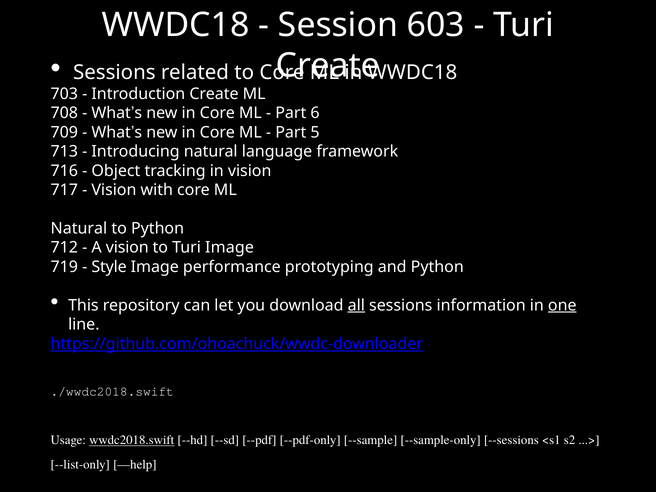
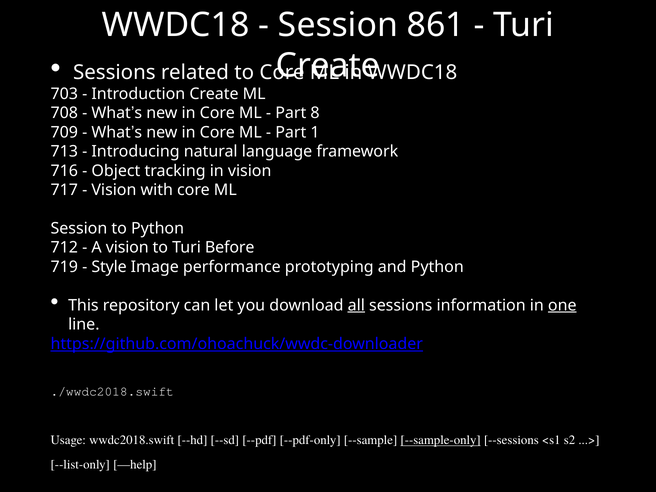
603: 603 -> 861
6: 6 -> 8
5: 5 -> 1
Natural at (79, 228): Natural -> Session
Turi Image: Image -> Before
wwdc2018.swift underline: present -> none
--sample-only underline: none -> present
